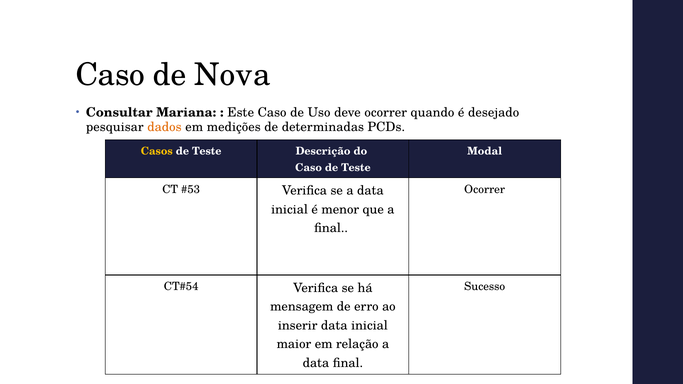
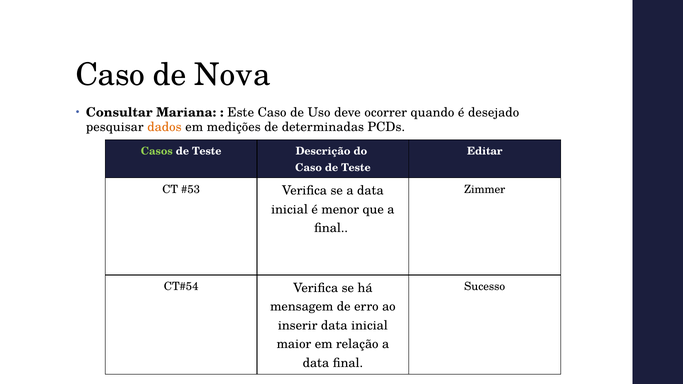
Casos colour: yellow -> light green
Modal: Modal -> Editar
Ocorrer at (485, 190): Ocorrer -> Zimmer
